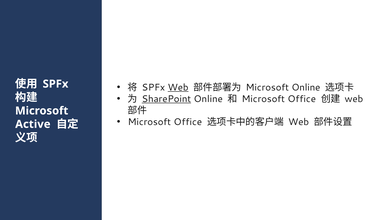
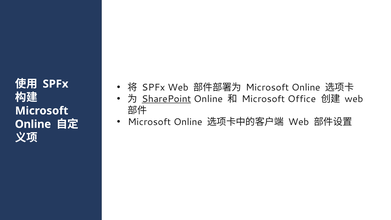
Web at (178, 87) underline: present -> none
Office at (188, 122): Office -> Online
Active at (33, 124): Active -> Online
